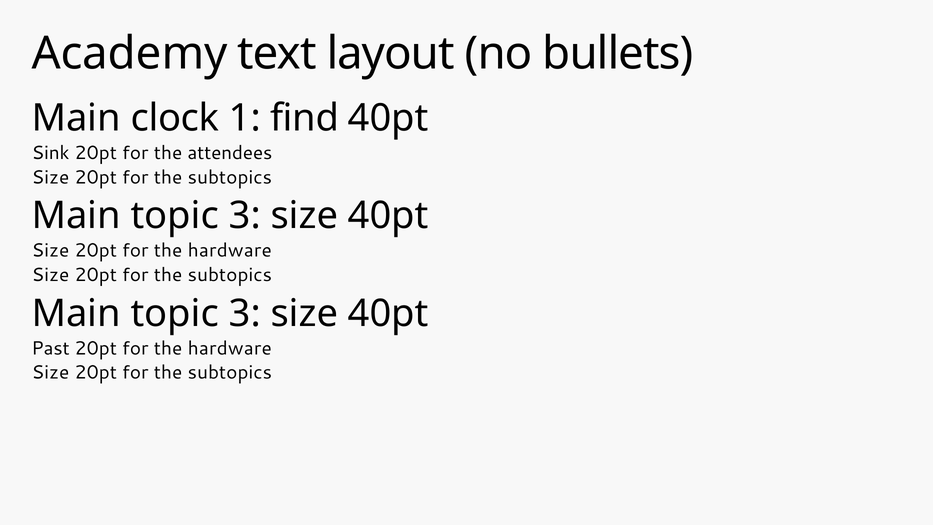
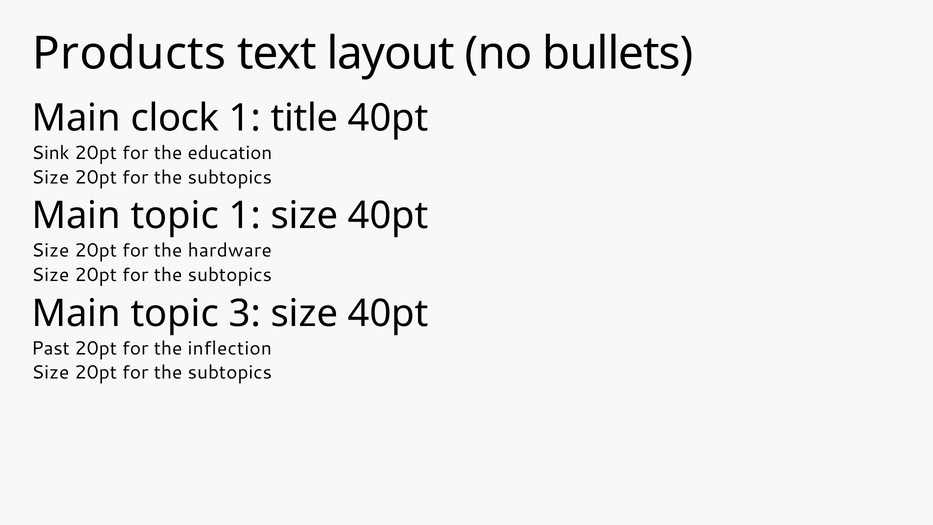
Academy: Academy -> Products
find: find -> title
attendees: attendees -> education
3 at (245, 216): 3 -> 1
hardware at (230, 348): hardware -> inflection
